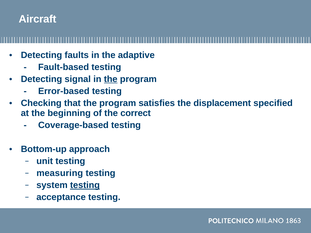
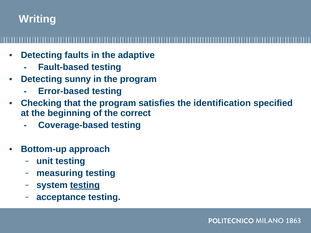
Aircraft: Aircraft -> Writing
signal: signal -> sunny
the at (111, 79) underline: present -> none
displacement: displacement -> identification
